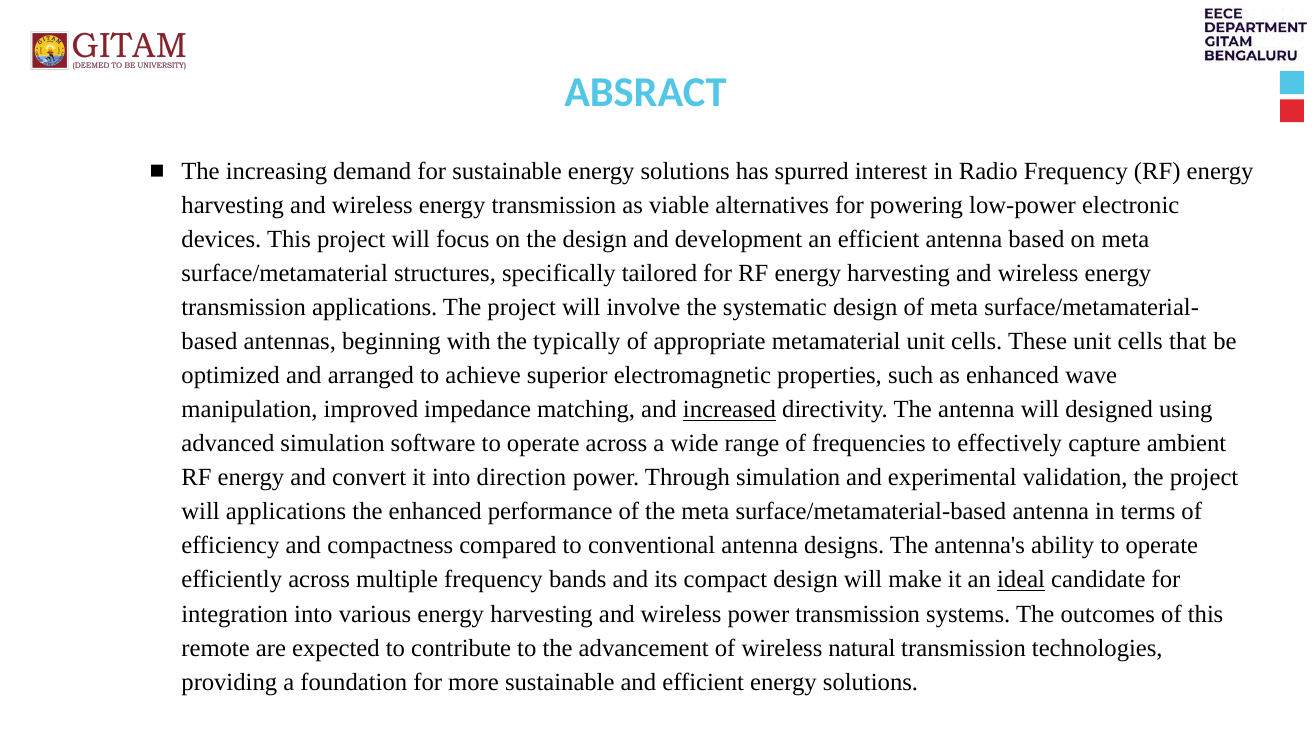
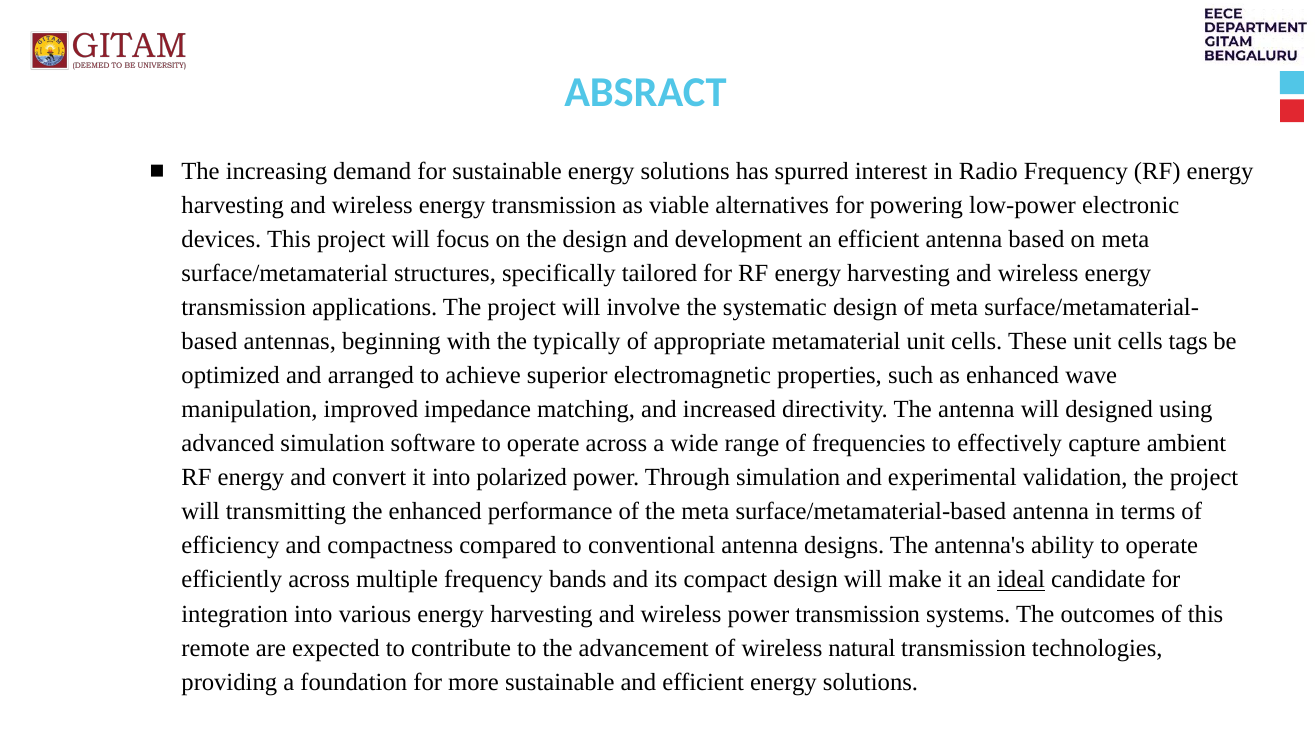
that: that -> tags
increased underline: present -> none
direction: direction -> polarized
will applications: applications -> transmitting
